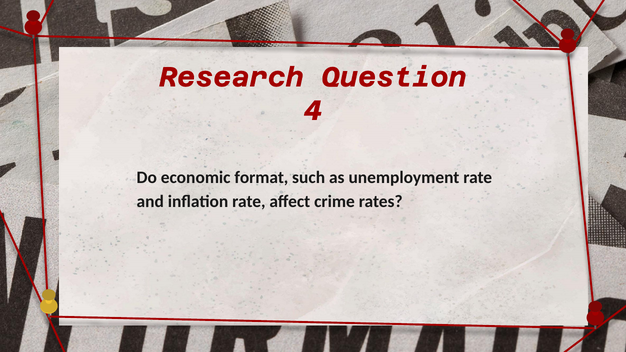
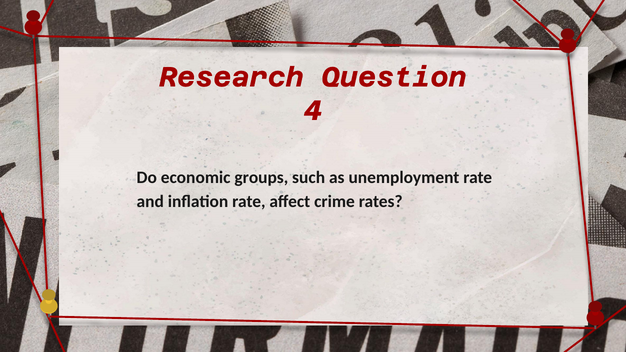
format: format -> groups
